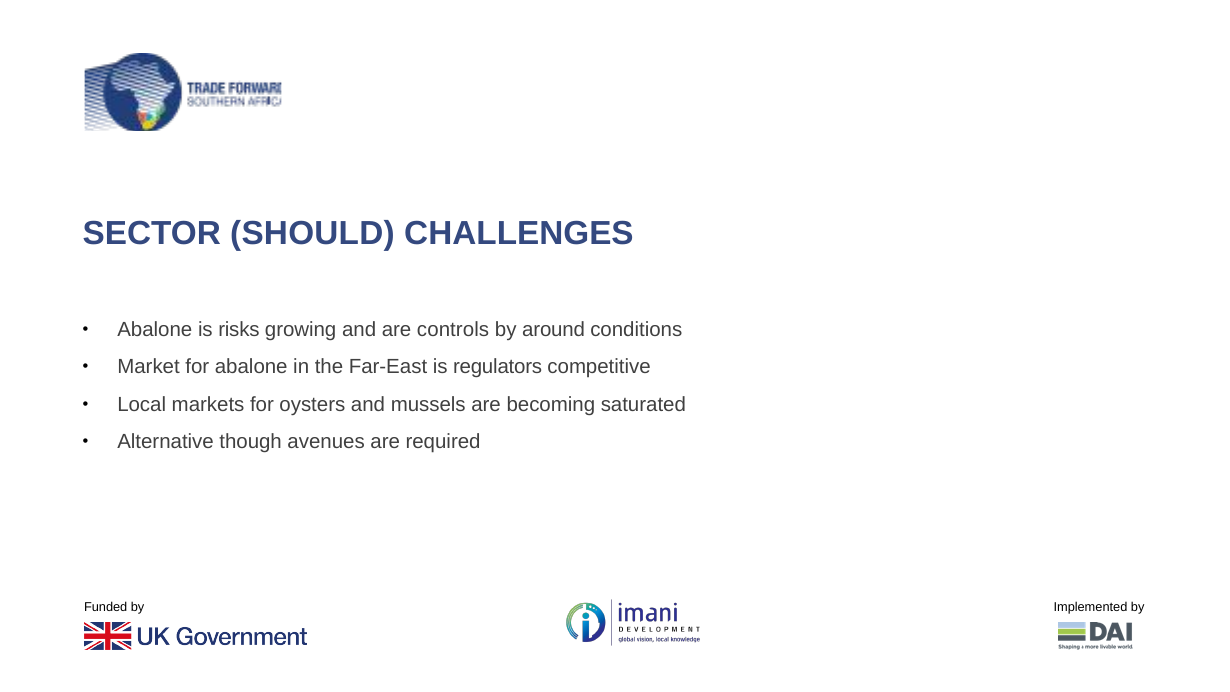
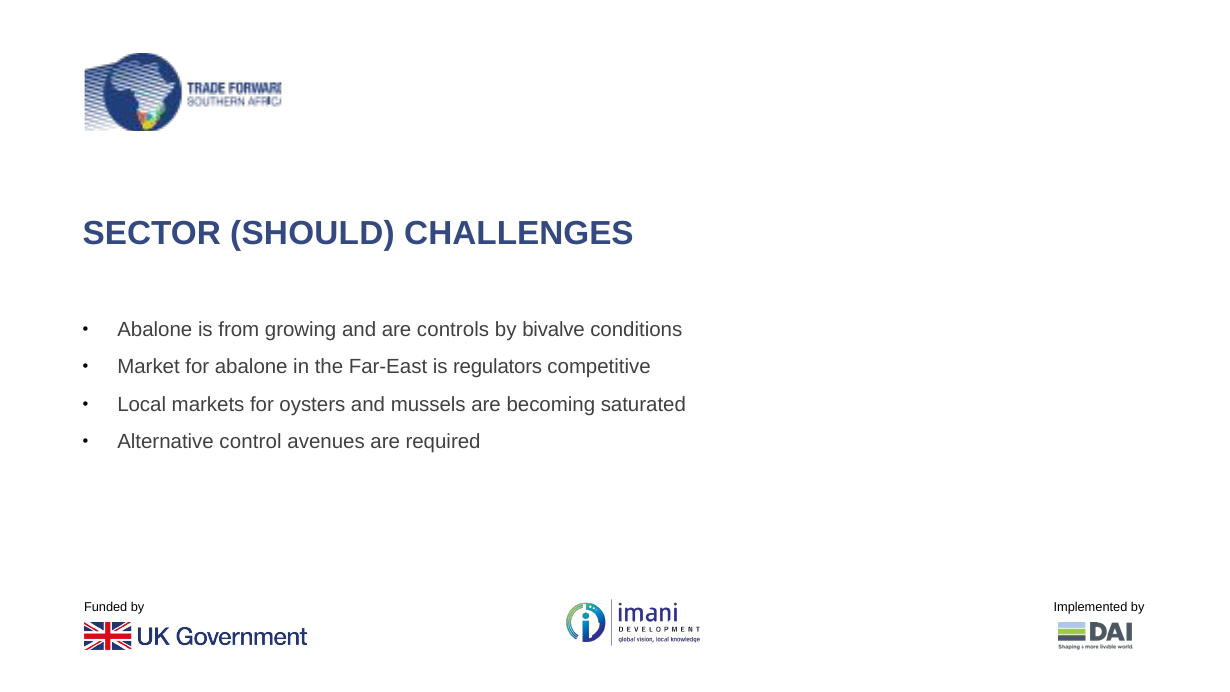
risks: risks -> from
around: around -> bivalve
though: though -> control
